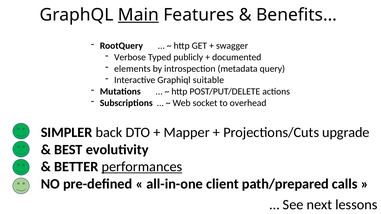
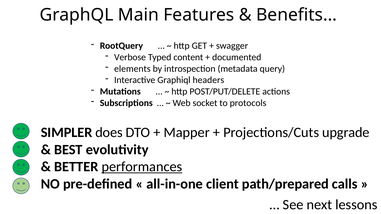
Main underline: present -> none
publicly: publicly -> content
suitable: suitable -> headers
overhead: overhead -> protocols
back: back -> does
